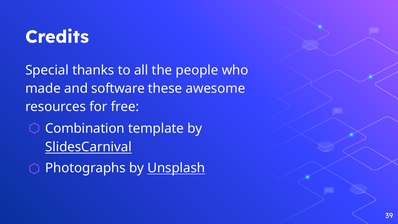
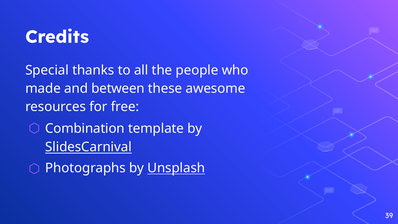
software: software -> between
